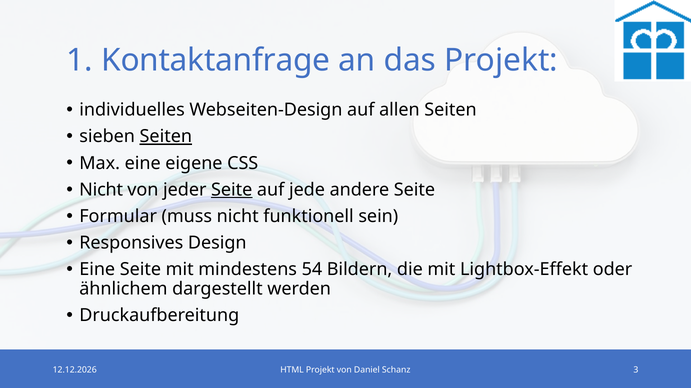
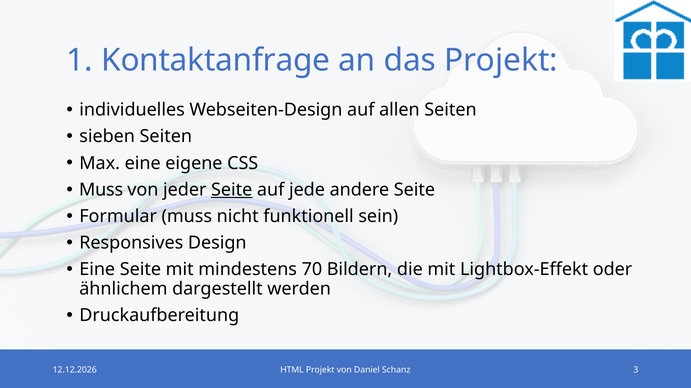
Seiten at (166, 137) underline: present -> none
Nicht at (101, 190): Nicht -> Muss
54: 54 -> 70
